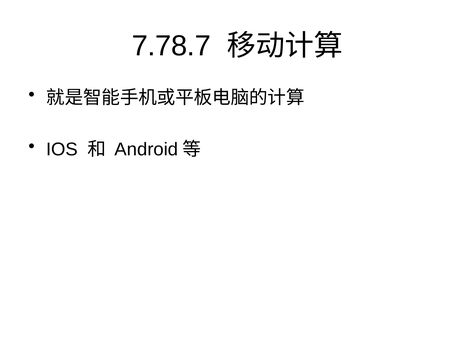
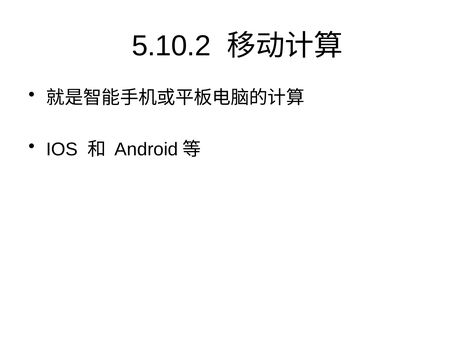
7.78.7: 7.78.7 -> 5.10.2
